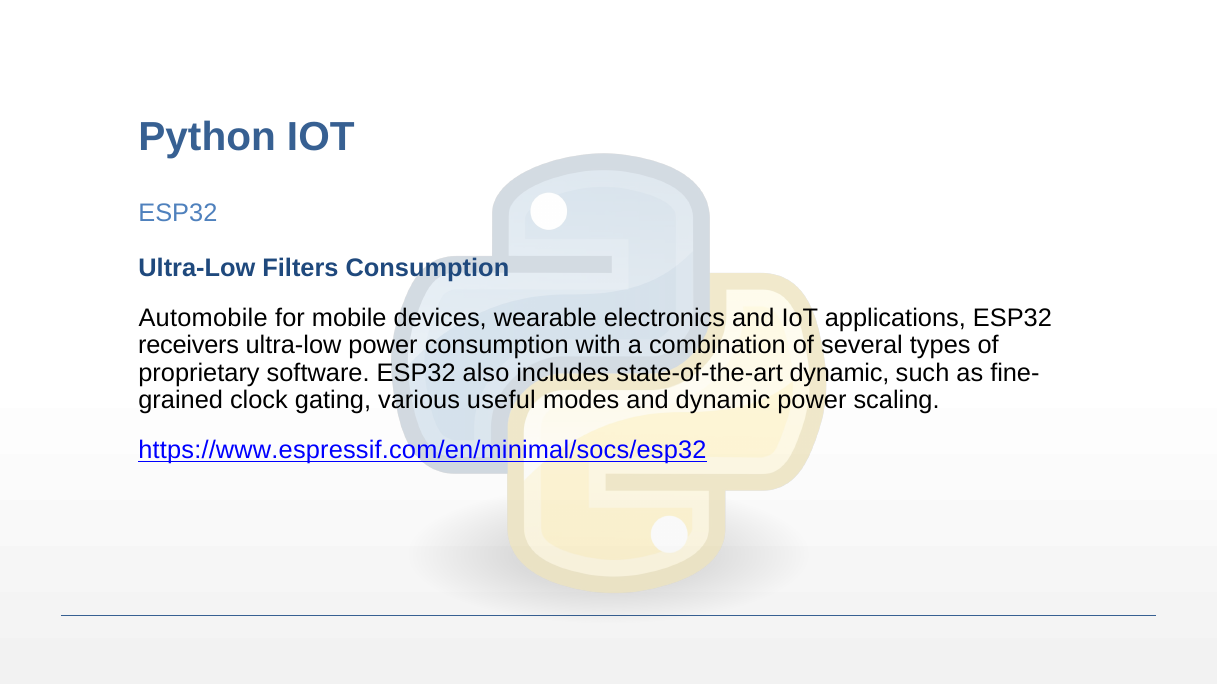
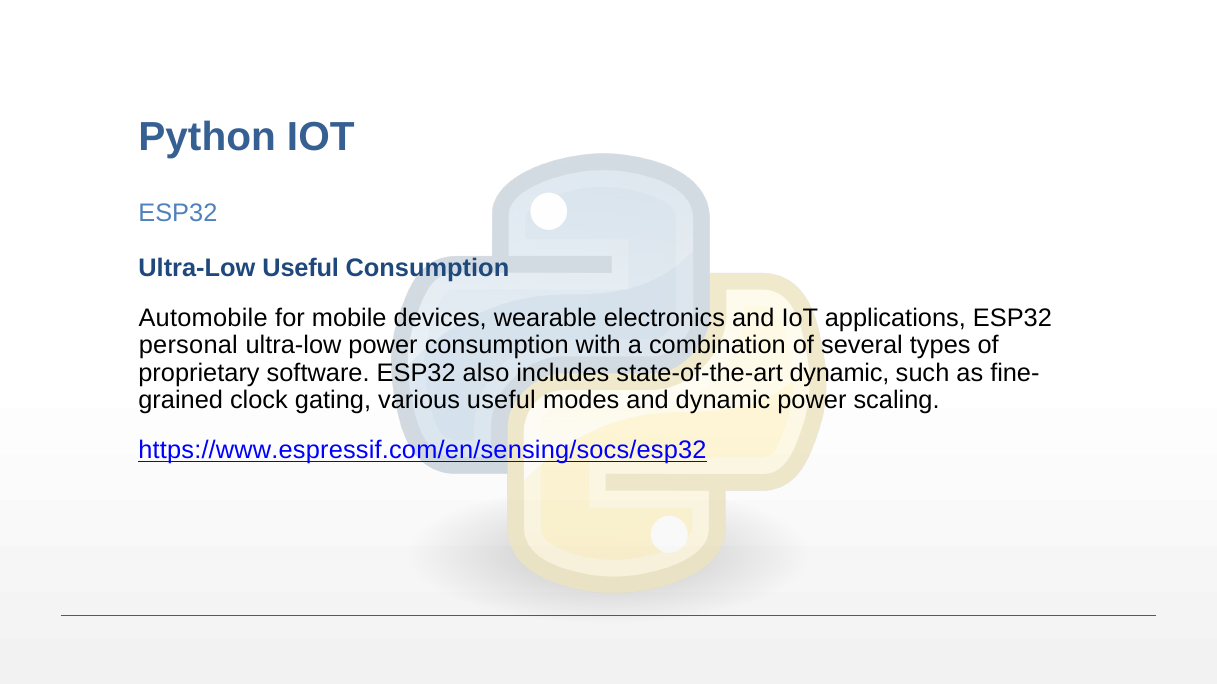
Ultra-Low Filters: Filters -> Useful
receivers: receivers -> personal
https://www.espressif.com/en/minimal/socs/esp32: https://www.espressif.com/en/minimal/socs/esp32 -> https://www.espressif.com/en/sensing/socs/esp32
